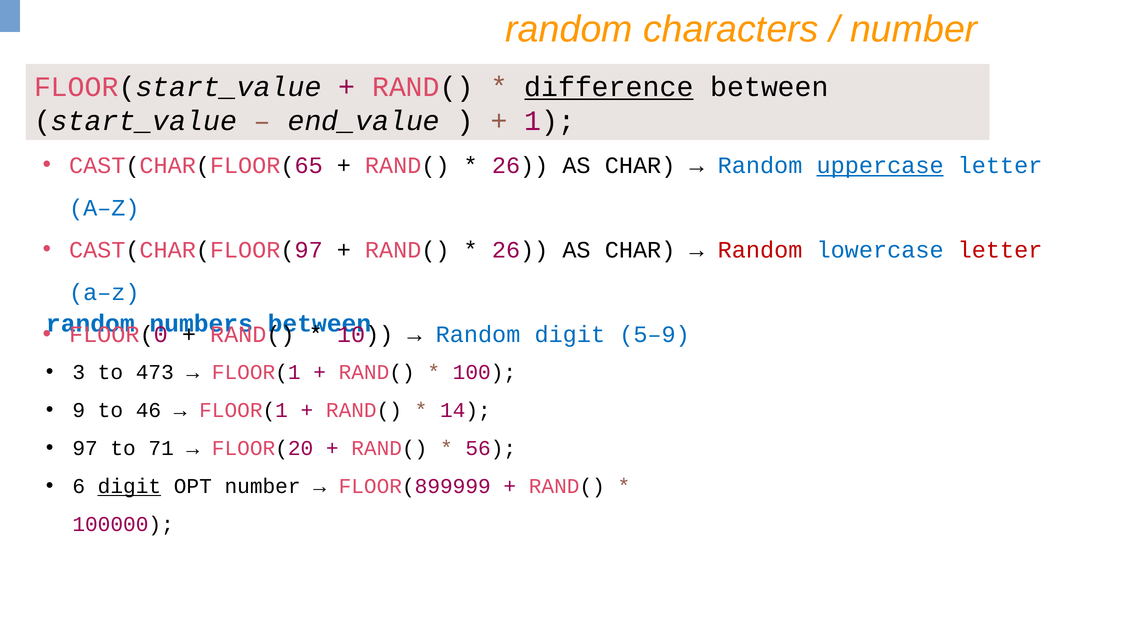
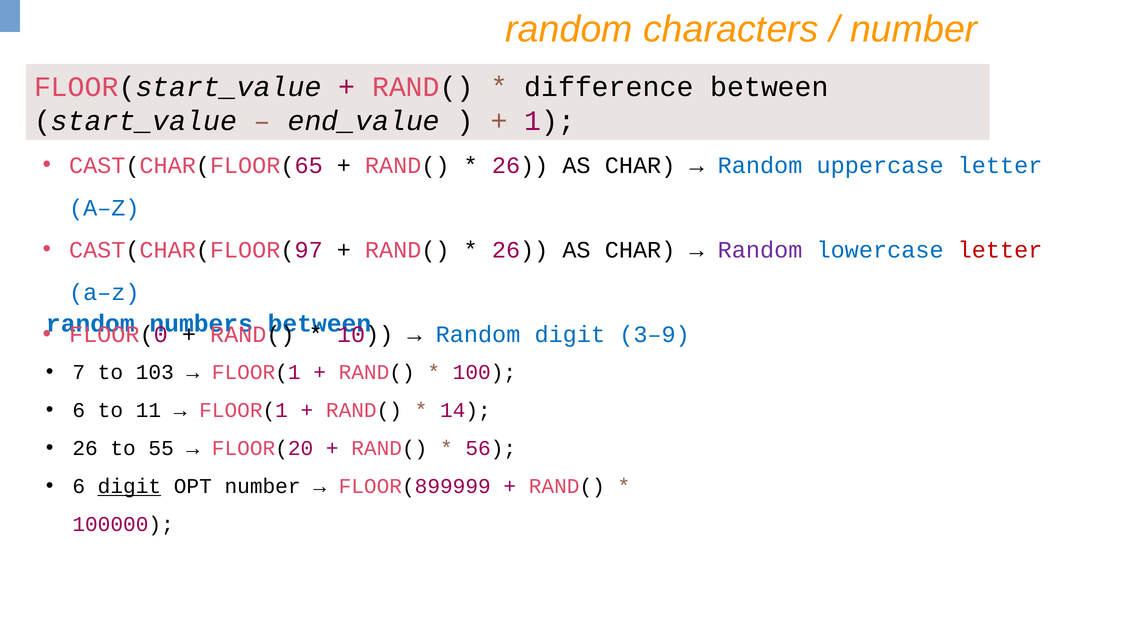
difference underline: present -> none
uppercase underline: present -> none
Random at (760, 250) colour: red -> purple
5–9: 5–9 -> 3–9
3: 3 -> 7
473: 473 -> 103
9 at (79, 410): 9 -> 6
46: 46 -> 11
97 at (85, 448): 97 -> 26
71: 71 -> 55
